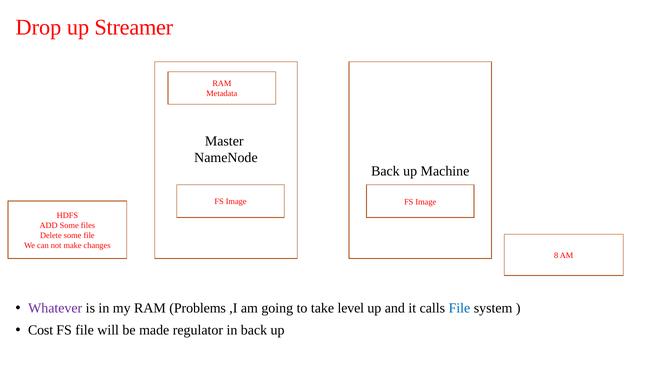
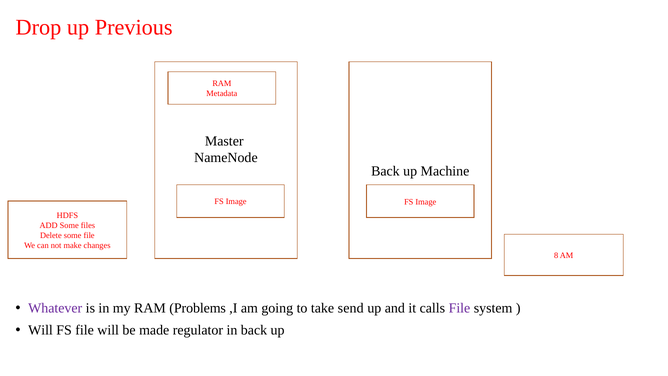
Streamer: Streamer -> Previous
level: level -> send
File at (459, 308) colour: blue -> purple
Cost at (41, 330): Cost -> Will
